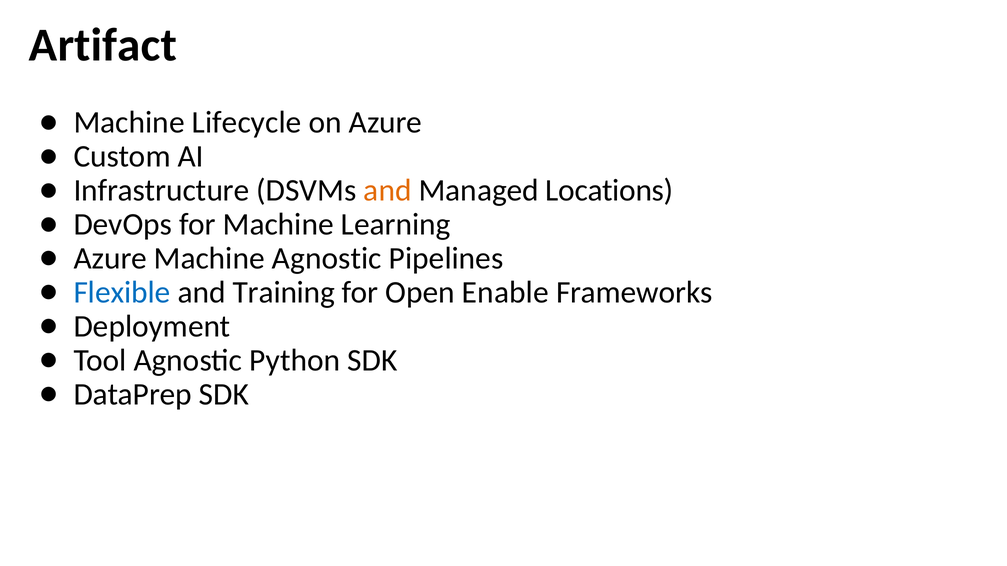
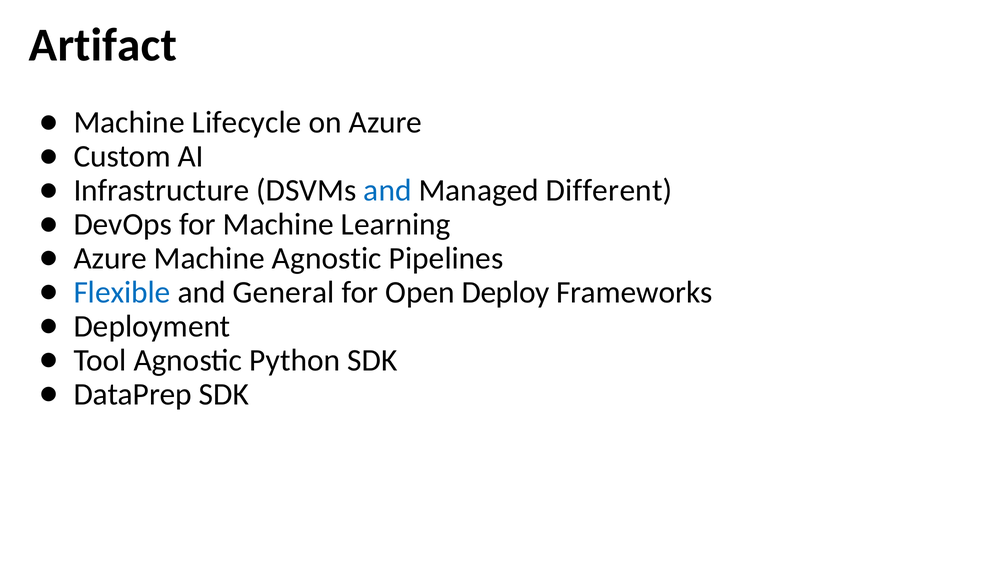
and at (387, 191) colour: orange -> blue
Locations: Locations -> Different
Training: Training -> General
Enable: Enable -> Deploy
